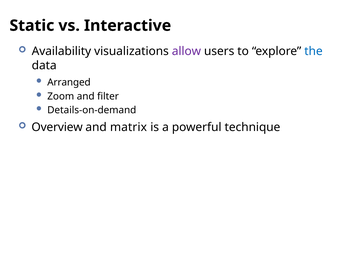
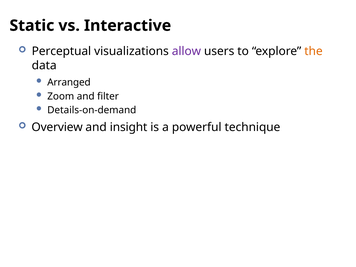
Availability: Availability -> Perceptual
the colour: blue -> orange
matrix: matrix -> insight
